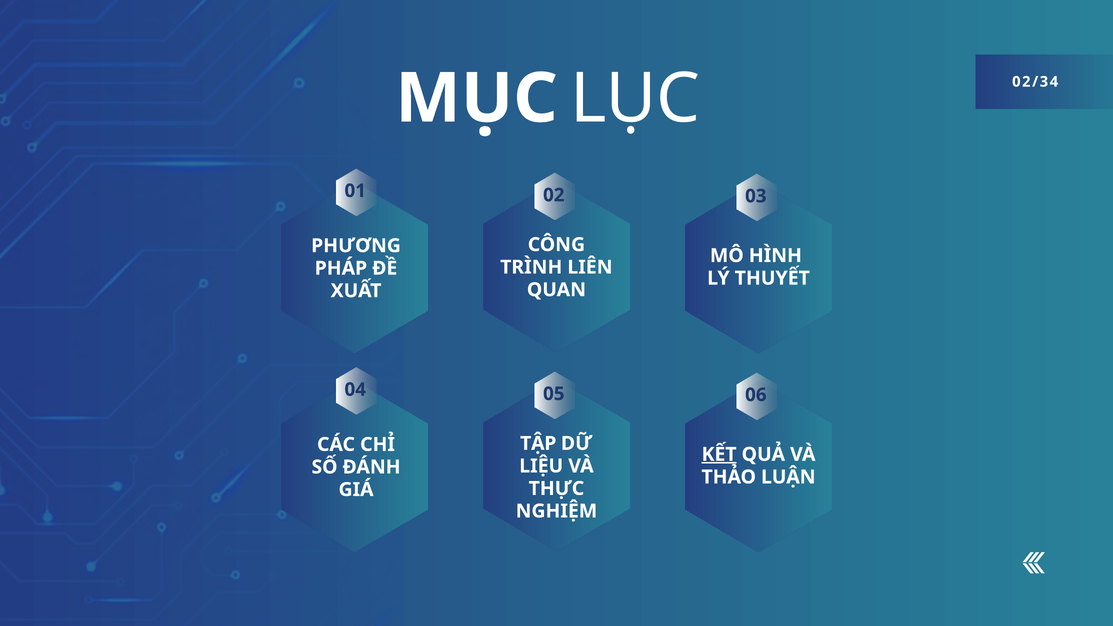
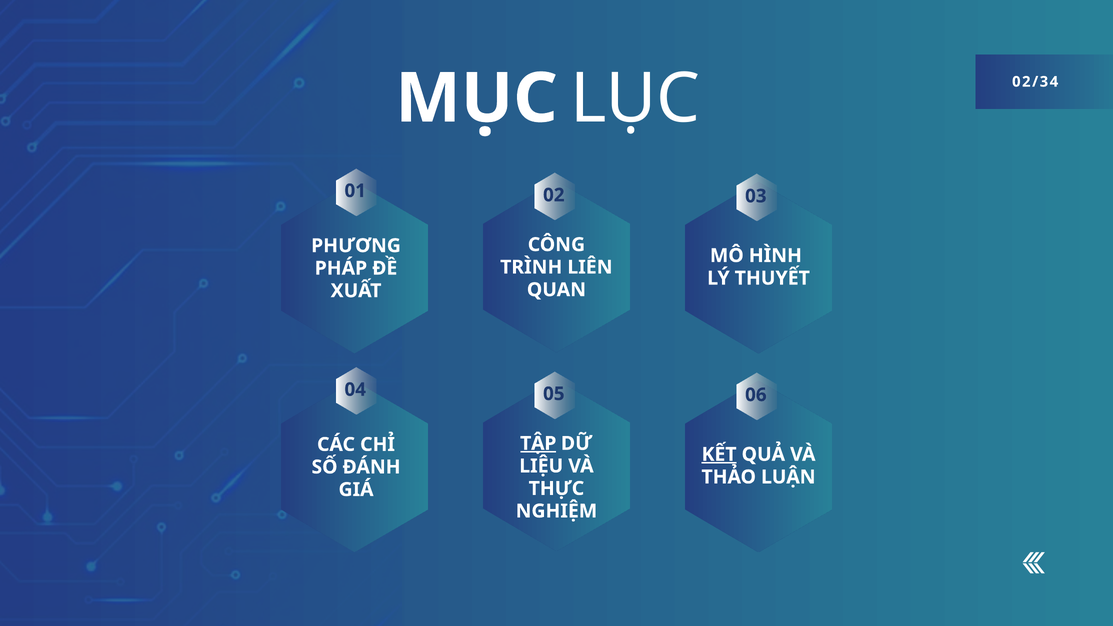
TẬP underline: none -> present
